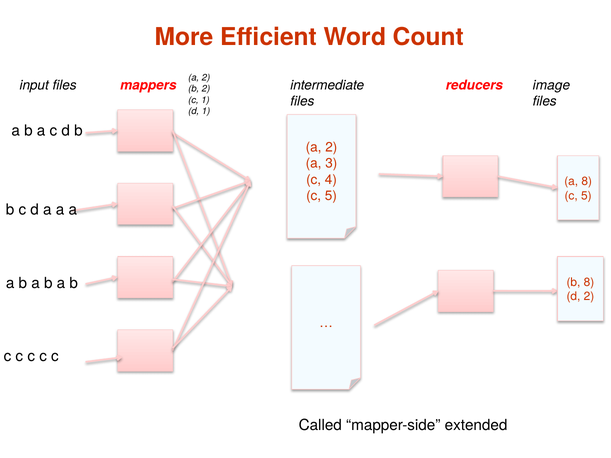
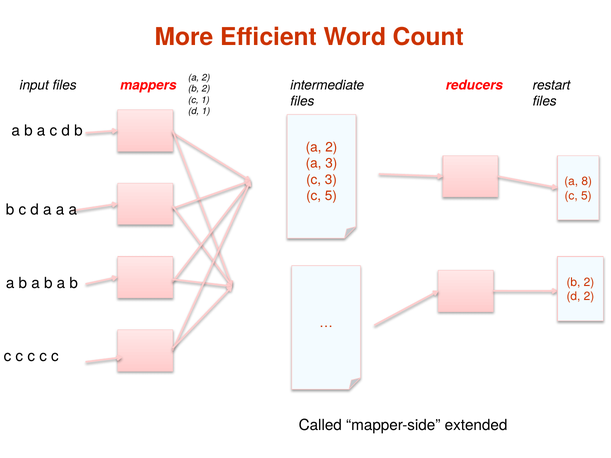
image: image -> restart
c 4: 4 -> 3
8 at (589, 282): 8 -> 2
